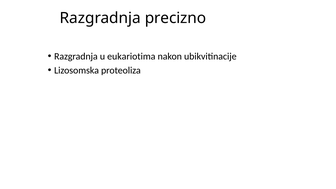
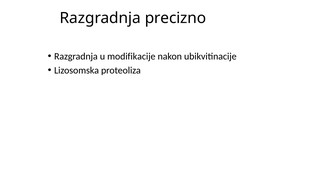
eukariotima: eukariotima -> modifikacije
